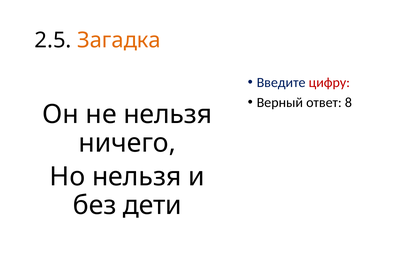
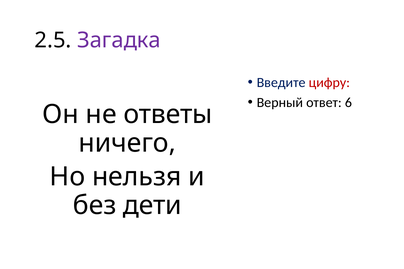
Загадка colour: orange -> purple
8: 8 -> 6
не нельзя: нельзя -> ответы
